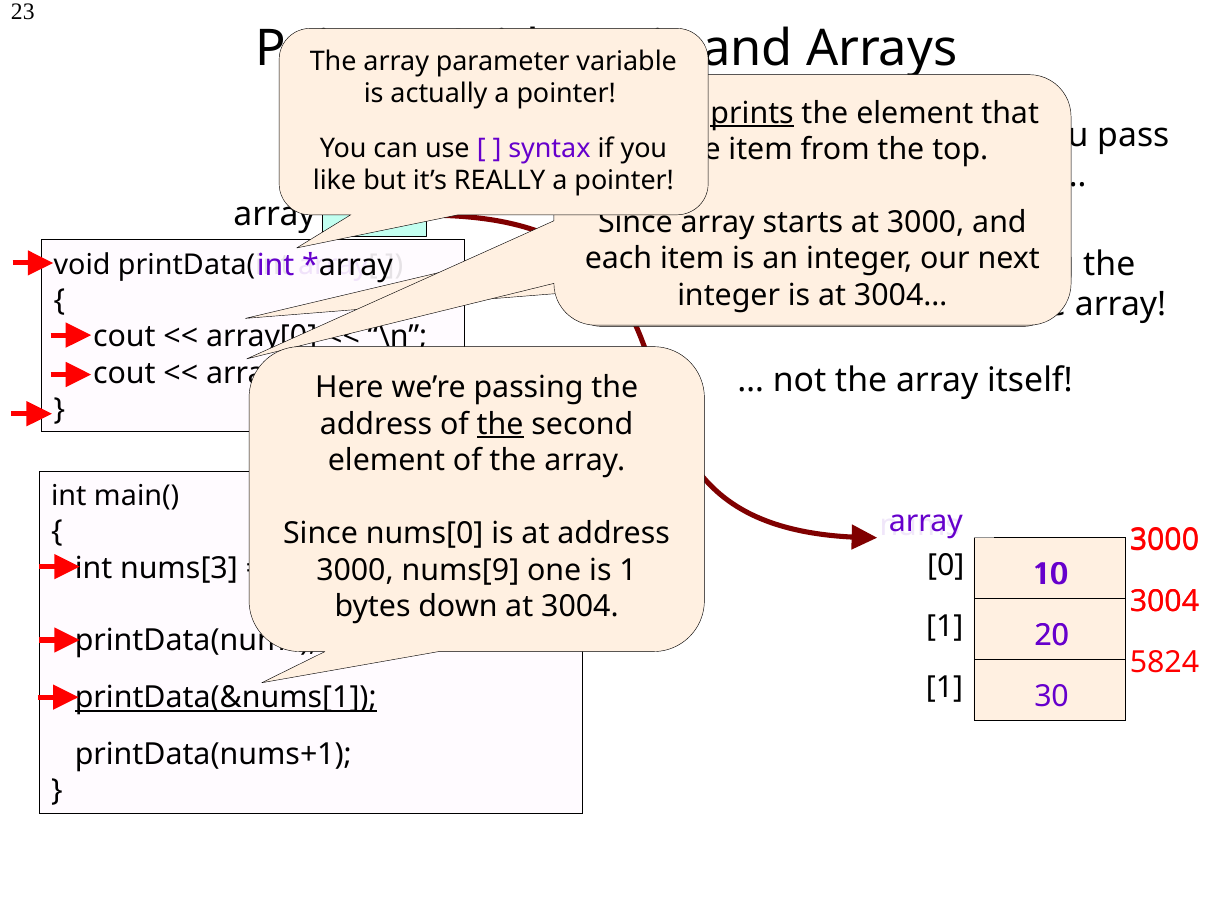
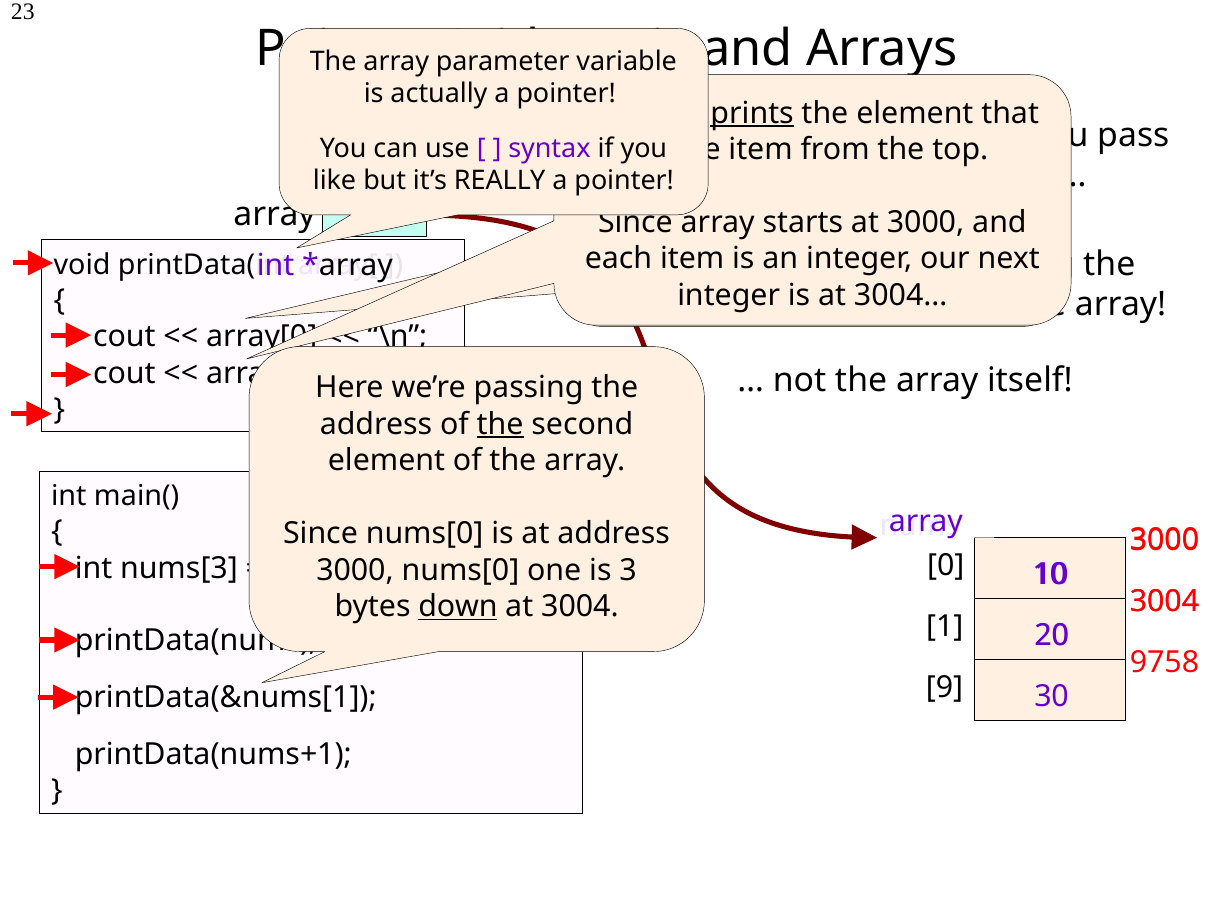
nums[9 at (460, 570): nums[9 -> nums[0
is 1: 1 -> 3
down underline: none -> present
5824: 5824 -> 9758
1 at (945, 687): 1 -> 9
printData(&nums[1 underline: present -> none
